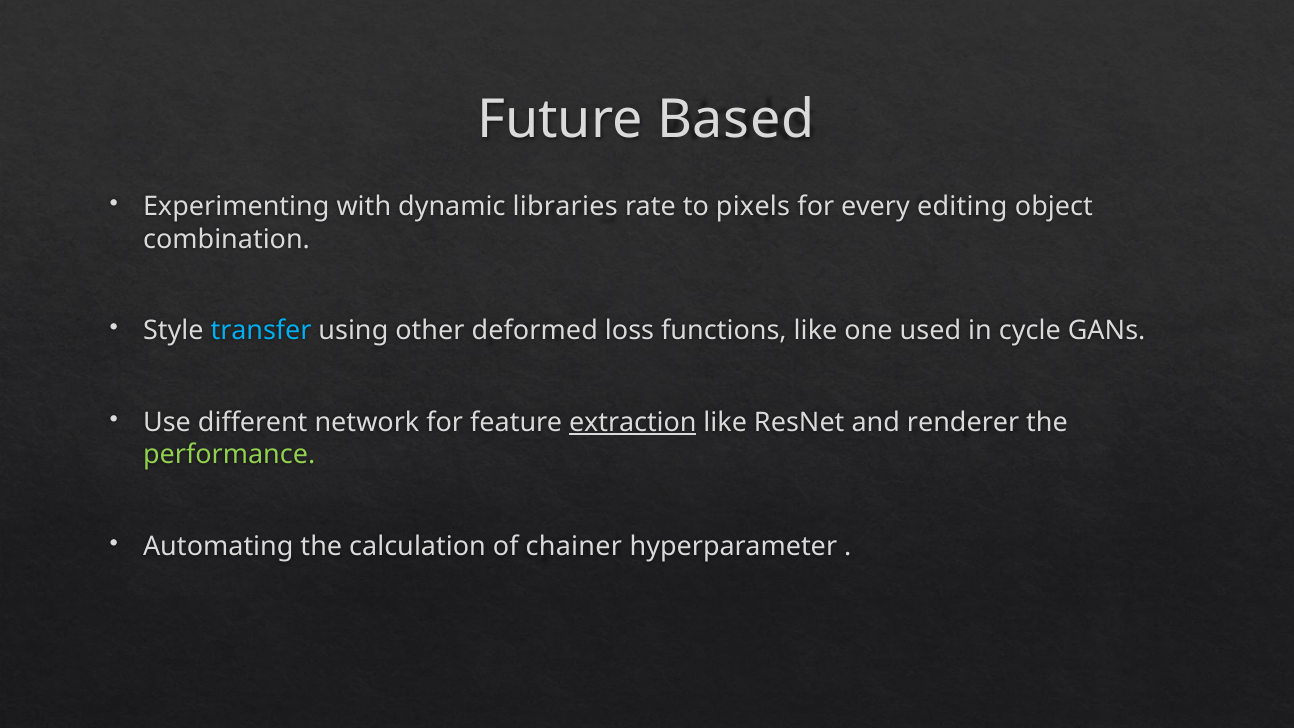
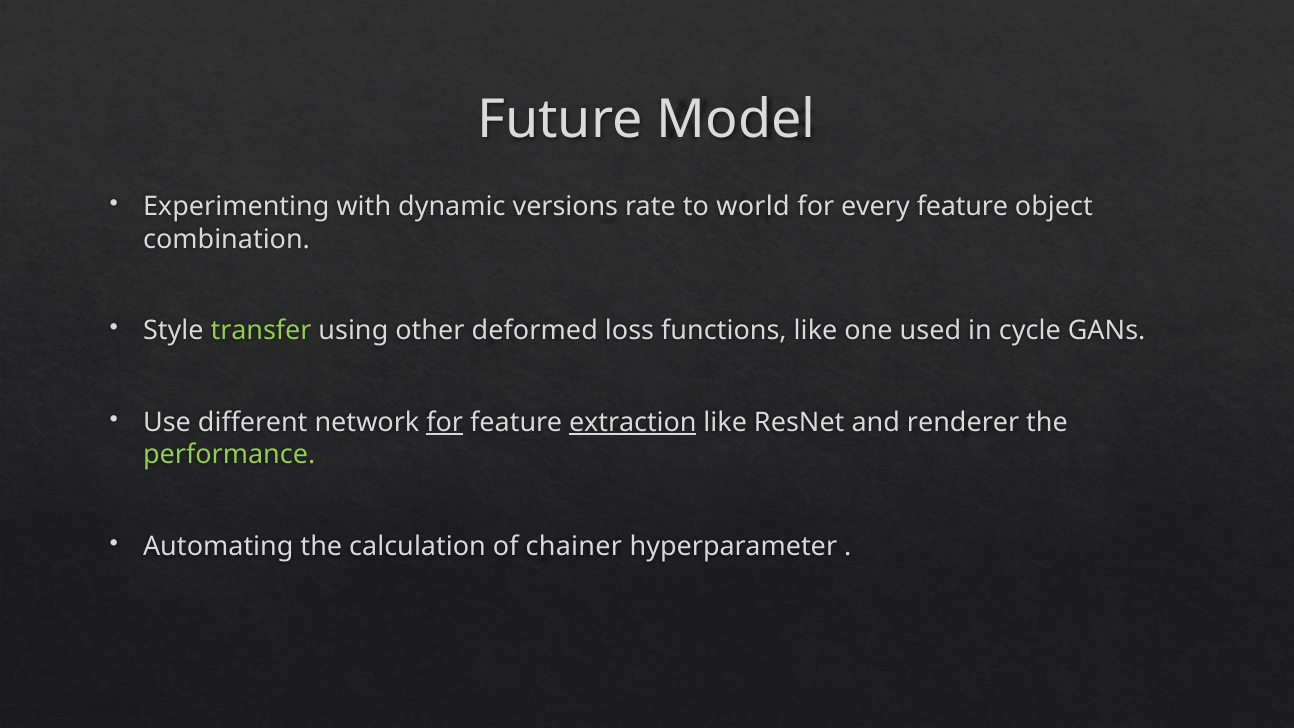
Based: Based -> Model
libraries: libraries -> versions
pixels: pixels -> world
every editing: editing -> feature
transfer colour: light blue -> light green
for at (445, 423) underline: none -> present
